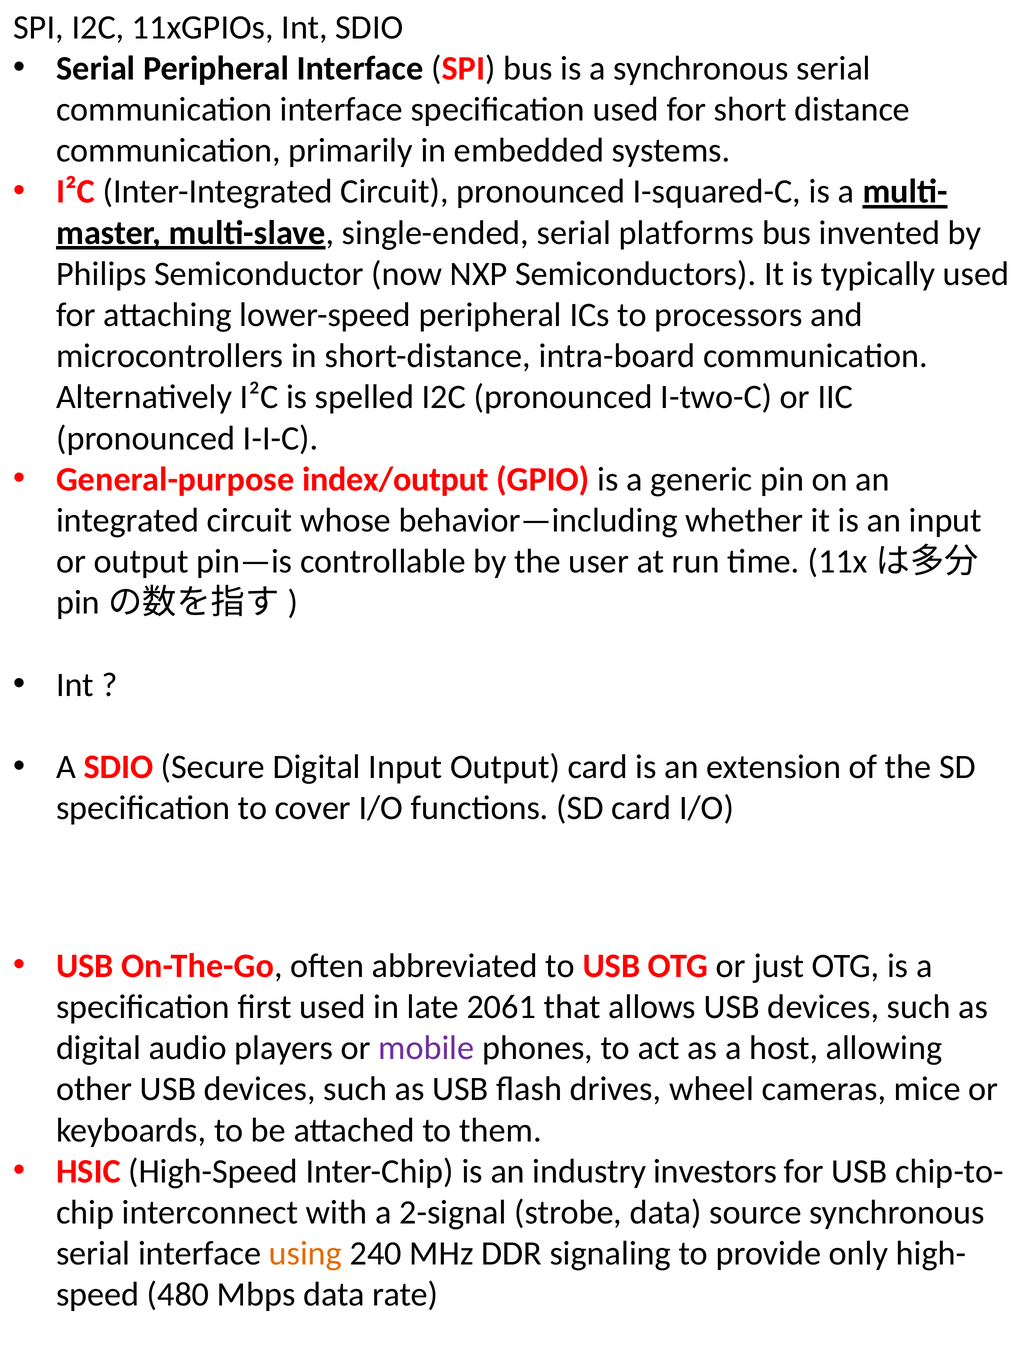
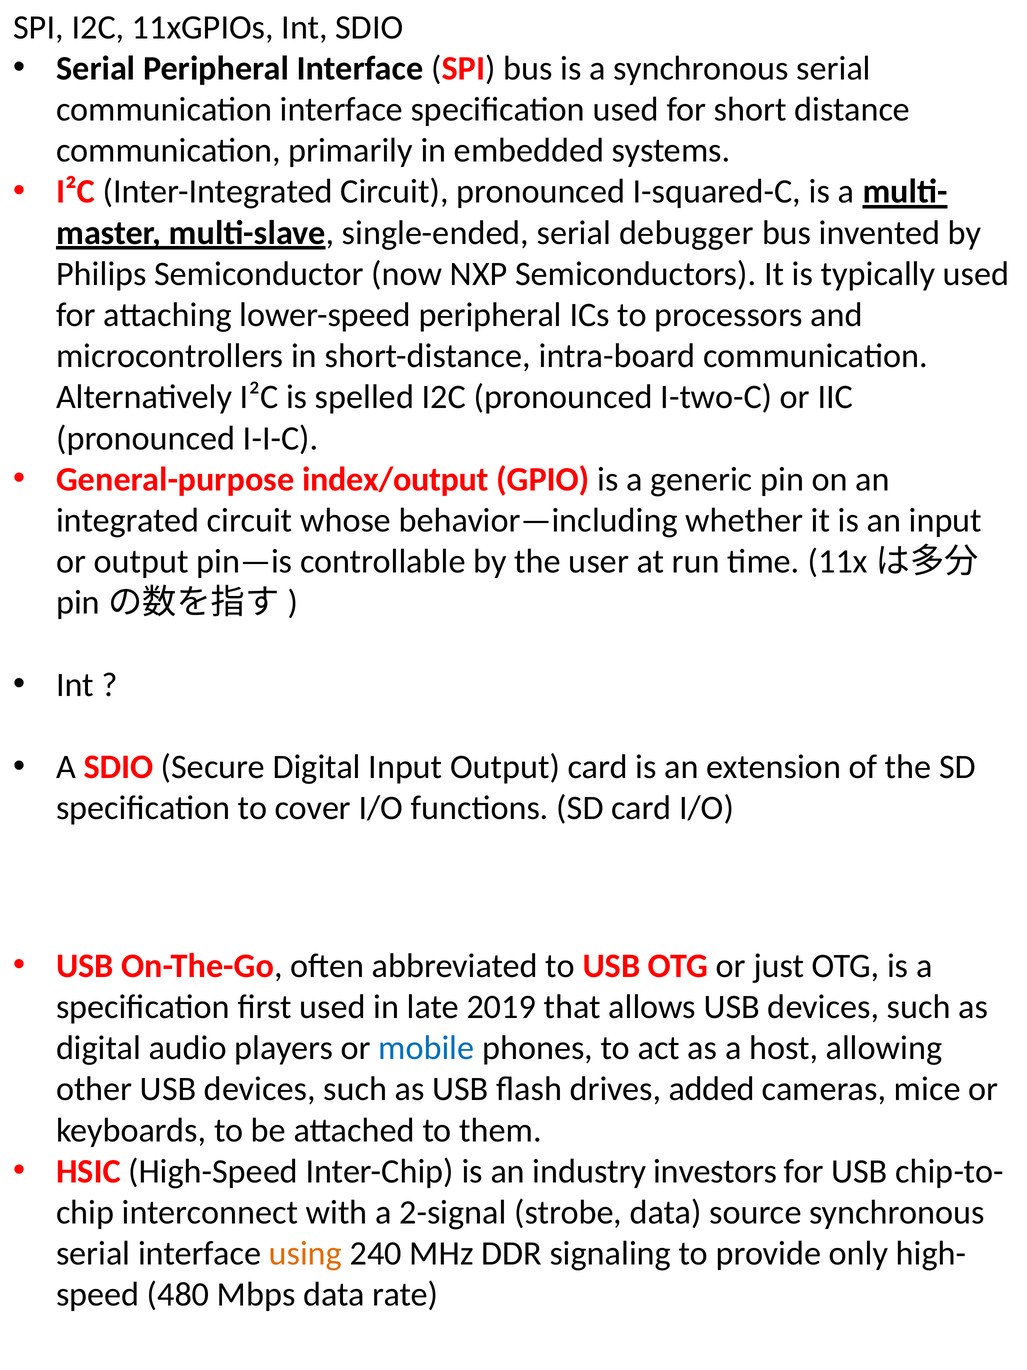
platforms: platforms -> debugger
2061: 2061 -> 2019
mobile colour: purple -> blue
wheel: wheel -> added
